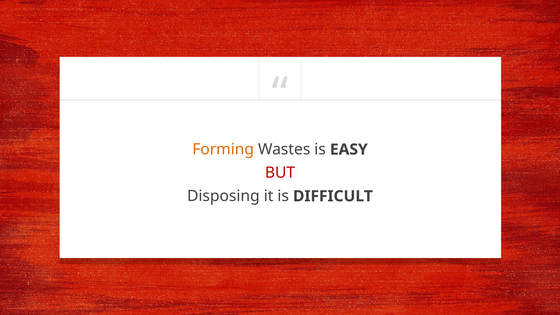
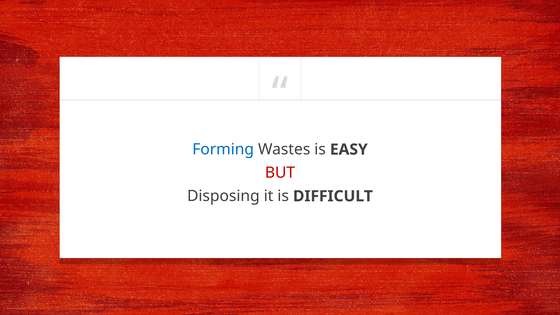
Forming colour: orange -> blue
